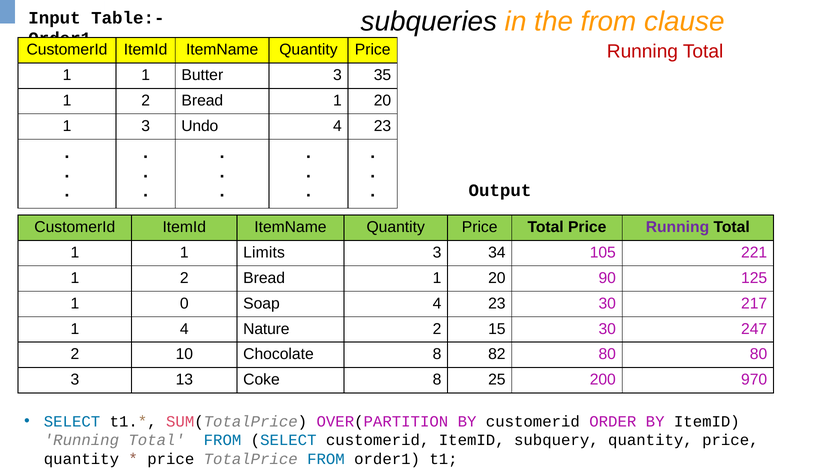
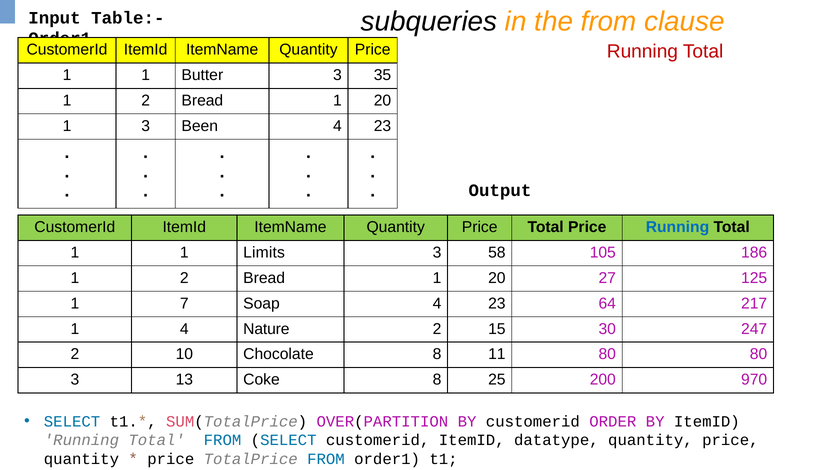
Undo: Undo -> Been
Running at (677, 227) colour: purple -> blue
34: 34 -> 58
221: 221 -> 186
90: 90 -> 27
0: 0 -> 7
23 30: 30 -> 64
82: 82 -> 11
subquery: subquery -> datatype
